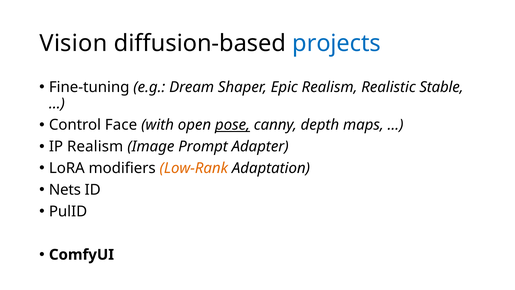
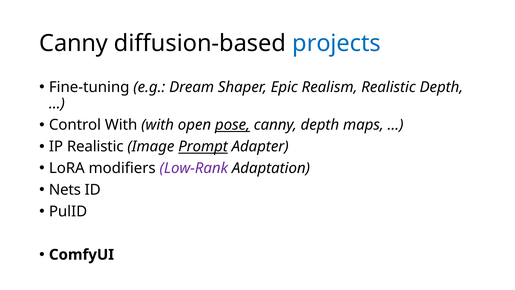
Vision at (73, 43): Vision -> Canny
Realistic Stable: Stable -> Depth
Control Face: Face -> With
IP Realism: Realism -> Realistic
Prompt underline: none -> present
Low-Rank colour: orange -> purple
